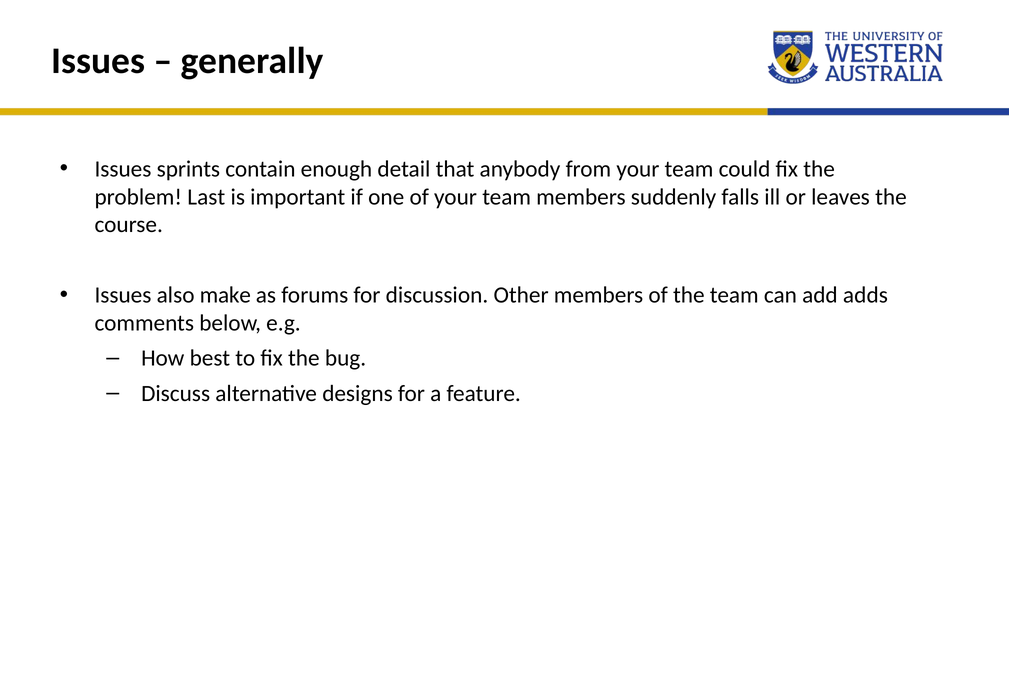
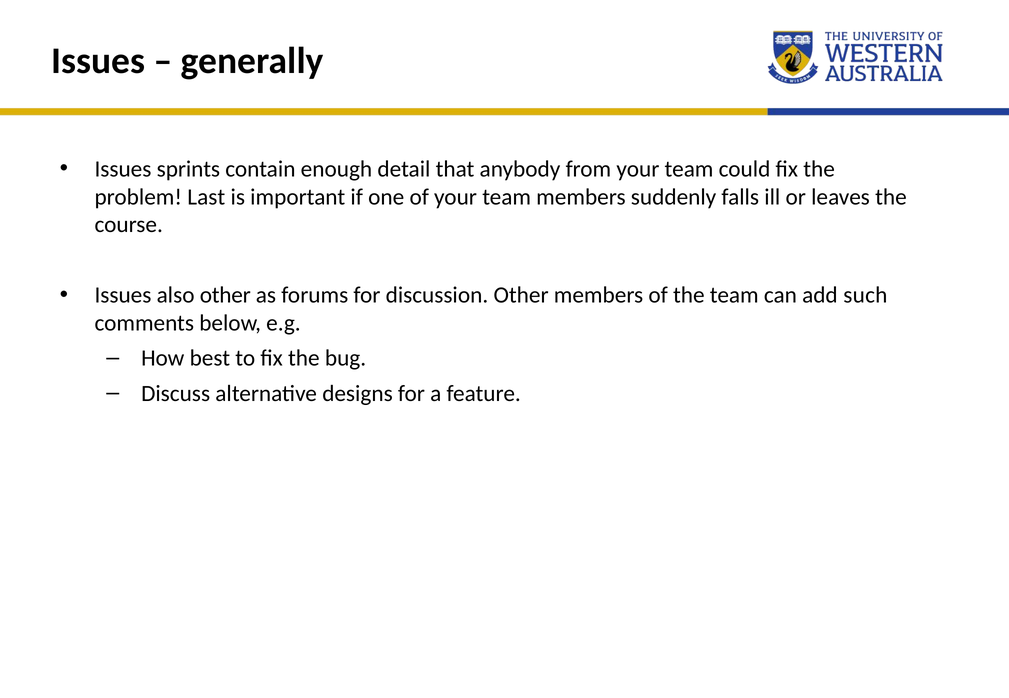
also make: make -> other
adds: adds -> such
